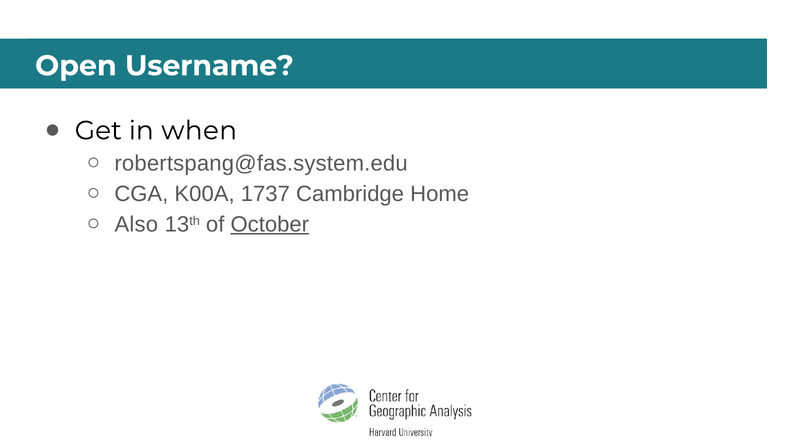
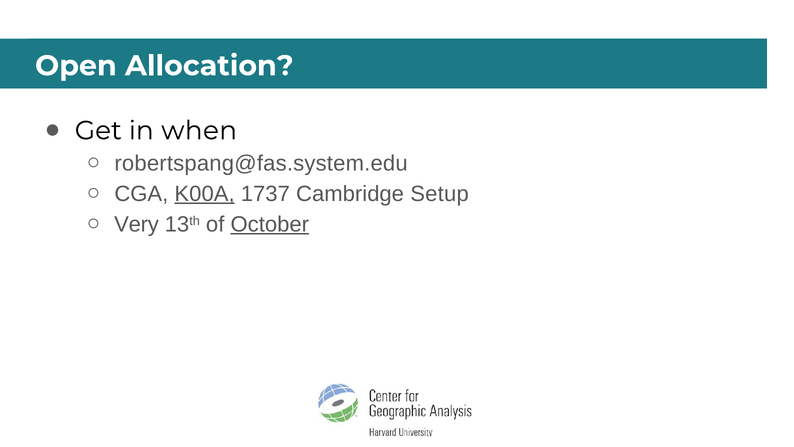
Username: Username -> Allocation
K00A underline: none -> present
Home: Home -> Setup
Also: Also -> Very
